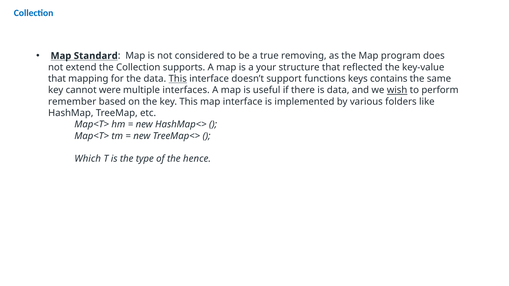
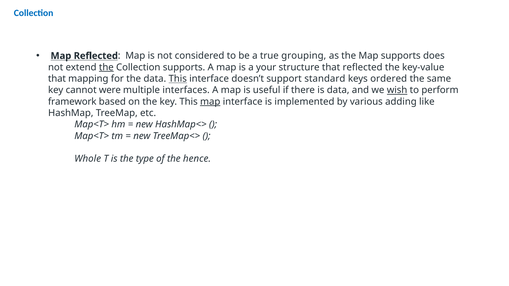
Map Standard: Standard -> Reflected
removing: removing -> grouping
Map program: program -> supports
the at (106, 67) underline: none -> present
functions: functions -> standard
contains: contains -> ordered
remember: remember -> framework
map at (210, 102) underline: none -> present
folders: folders -> adding
Which: Which -> Whole
